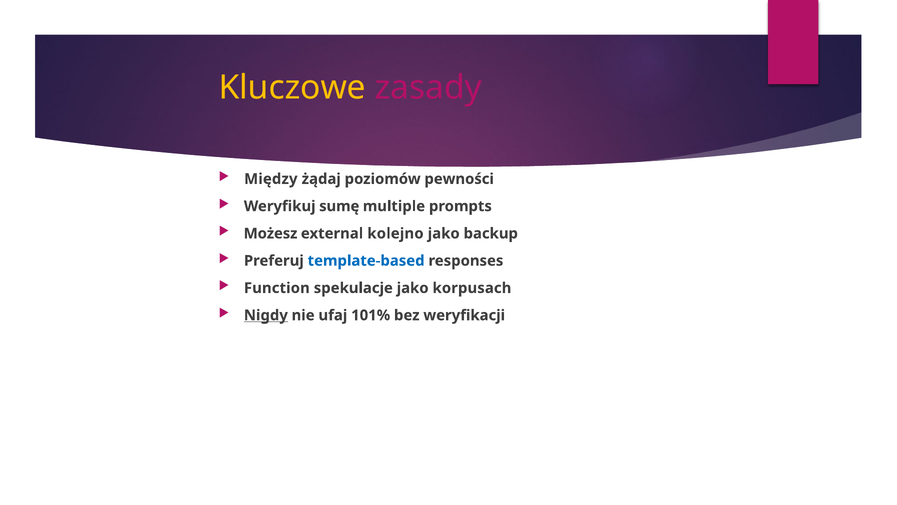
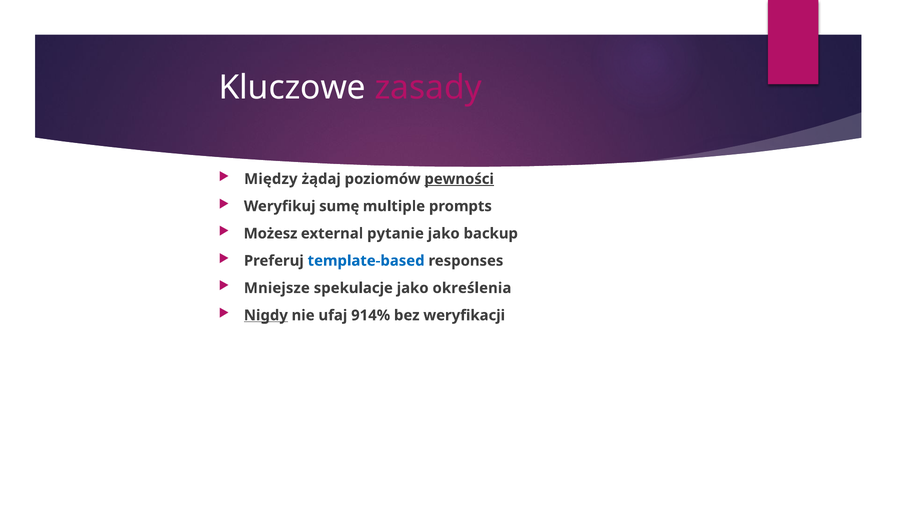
Kluczowe colour: yellow -> white
pewności underline: none -> present
kolejno: kolejno -> pytanie
Function: Function -> Mniejsze
korpusach: korpusach -> określenia
101%: 101% -> 914%
